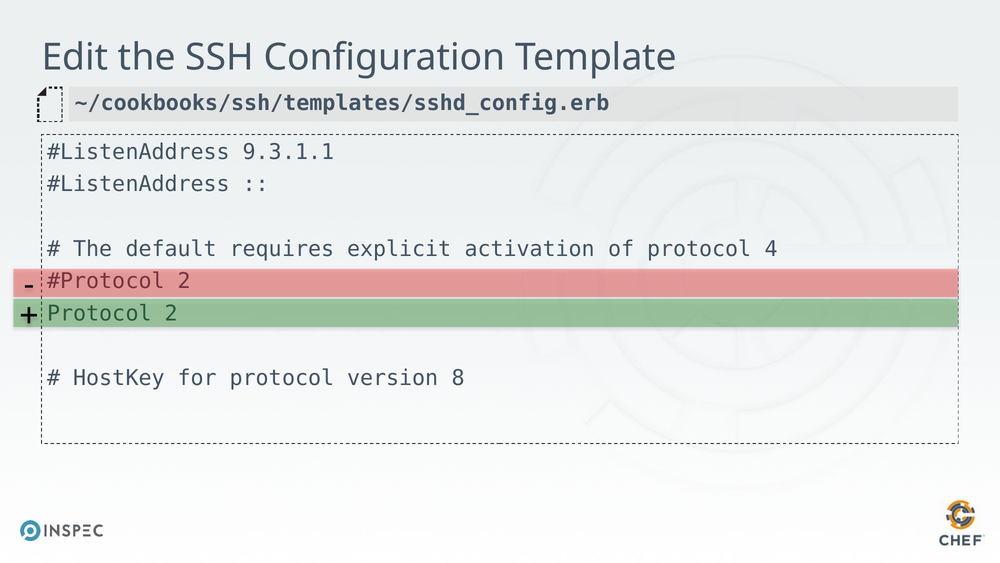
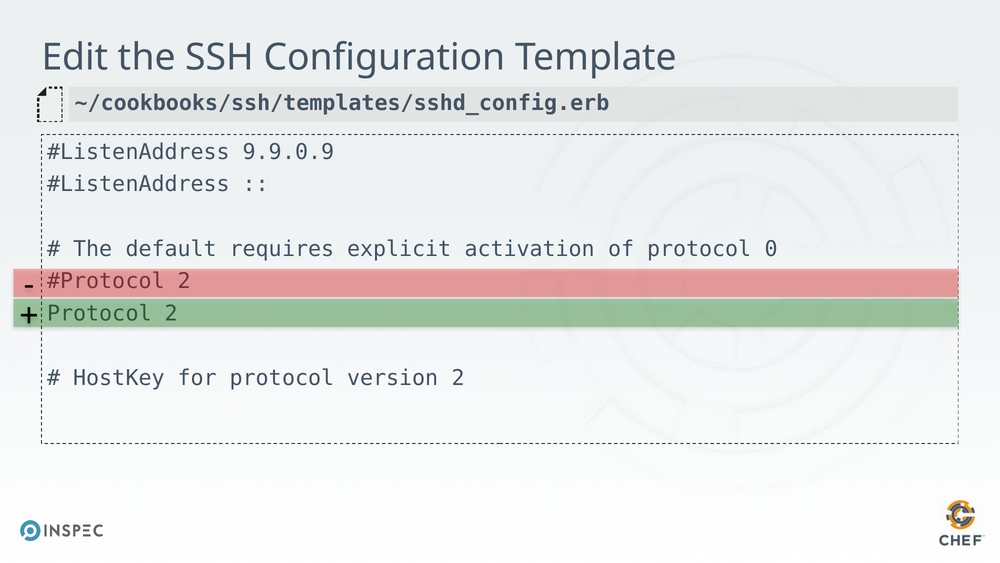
9.3.1.1: 9.3.1.1 -> 9.9.0.9
4: 4 -> 0
version 8: 8 -> 2
